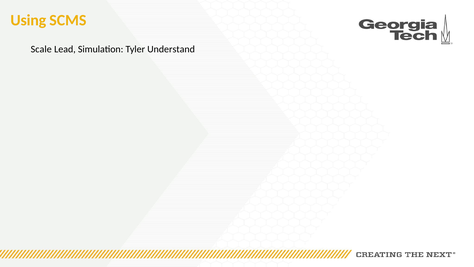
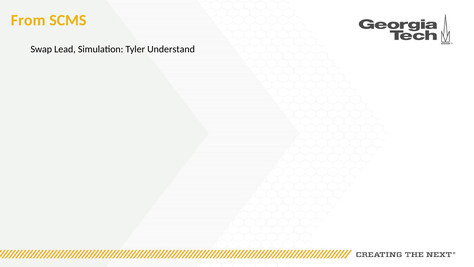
Using: Using -> From
Scale: Scale -> Swap
